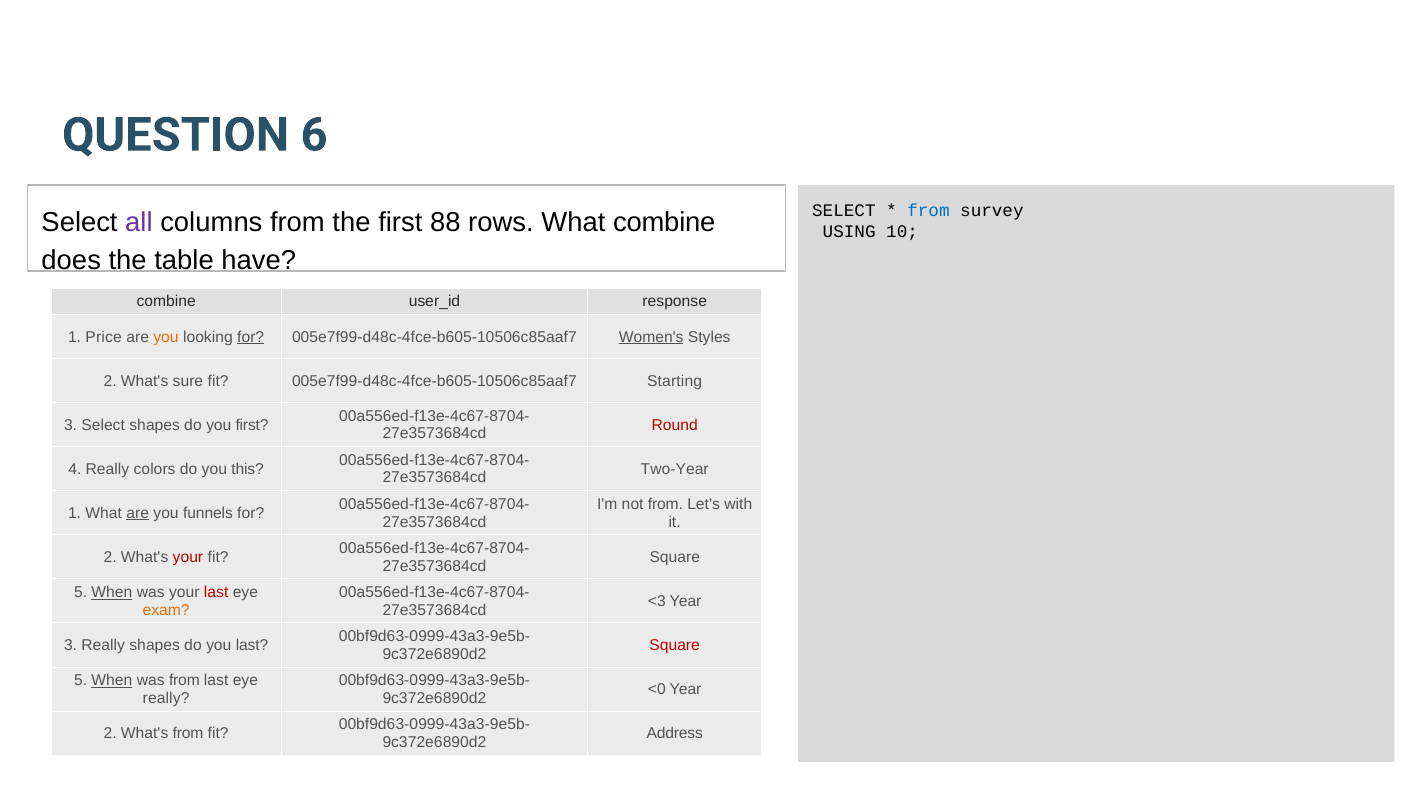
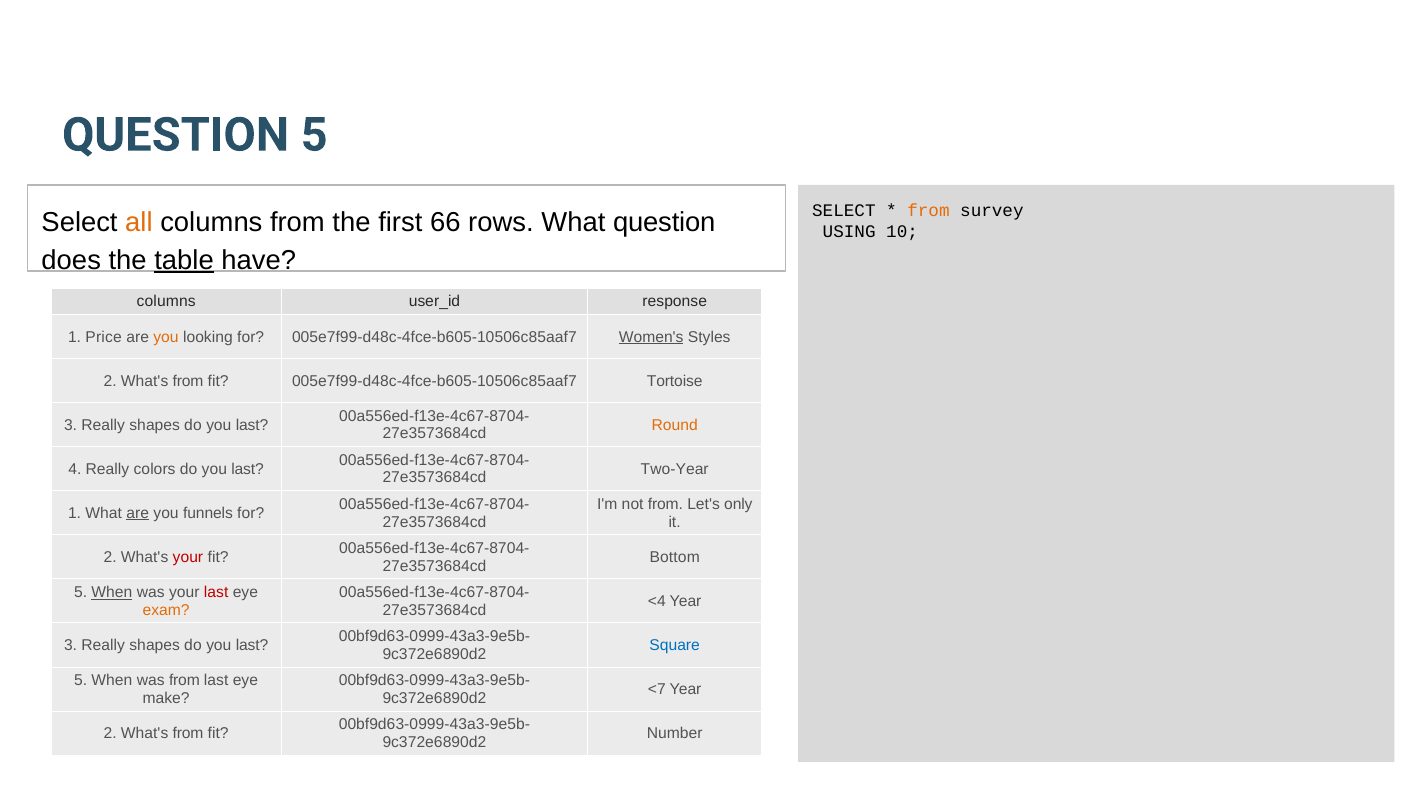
QUESTION 6: 6 -> 5
from at (928, 211) colour: blue -> orange
all colour: purple -> orange
88: 88 -> 66
What combine: combine -> question
table underline: none -> present
combine at (166, 302): combine -> columns
for at (251, 337) underline: present -> none
sure at (188, 381): sure -> from
Starting: Starting -> Tortoise
Select at (103, 425): Select -> Really
first at (252, 425): first -> last
Round colour: red -> orange
colors do you this: this -> last
with: with -> only
Square at (675, 558): Square -> Bottom
<3: <3 -> <4
Square at (675, 646) colour: red -> blue
When at (112, 681) underline: present -> none
<0: <0 -> <7
really at (166, 699): really -> make
Address: Address -> Number
